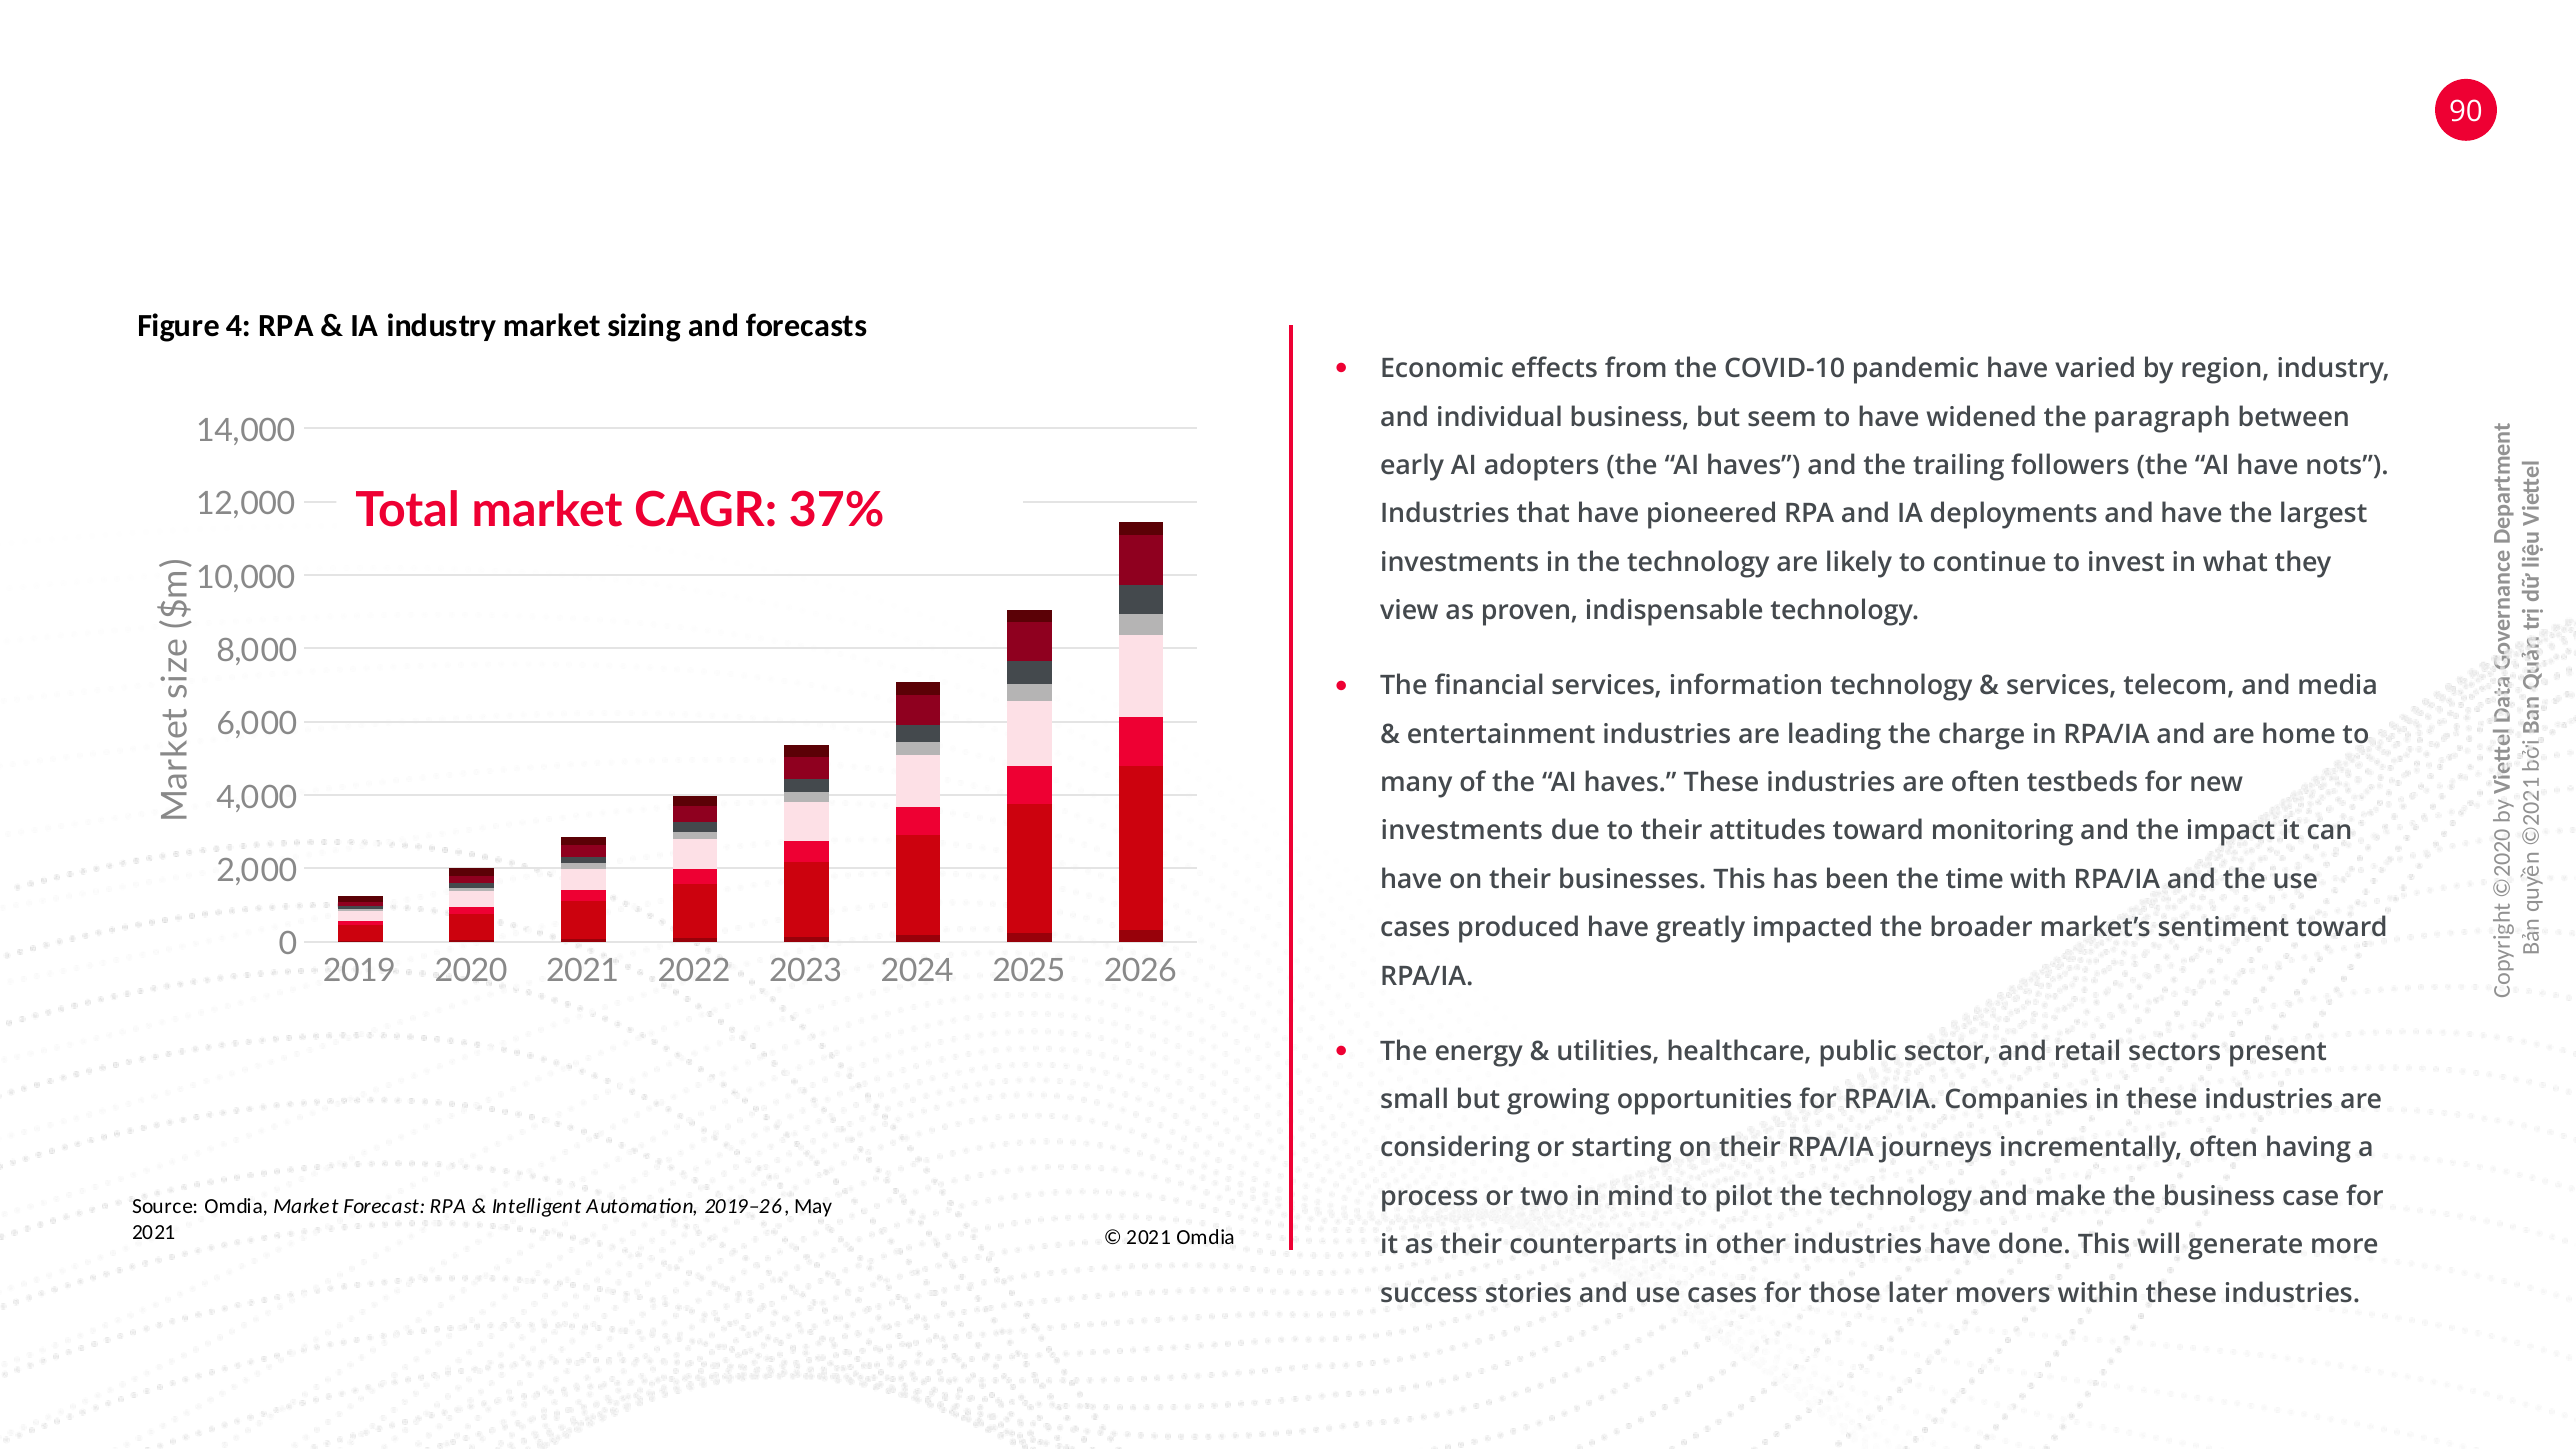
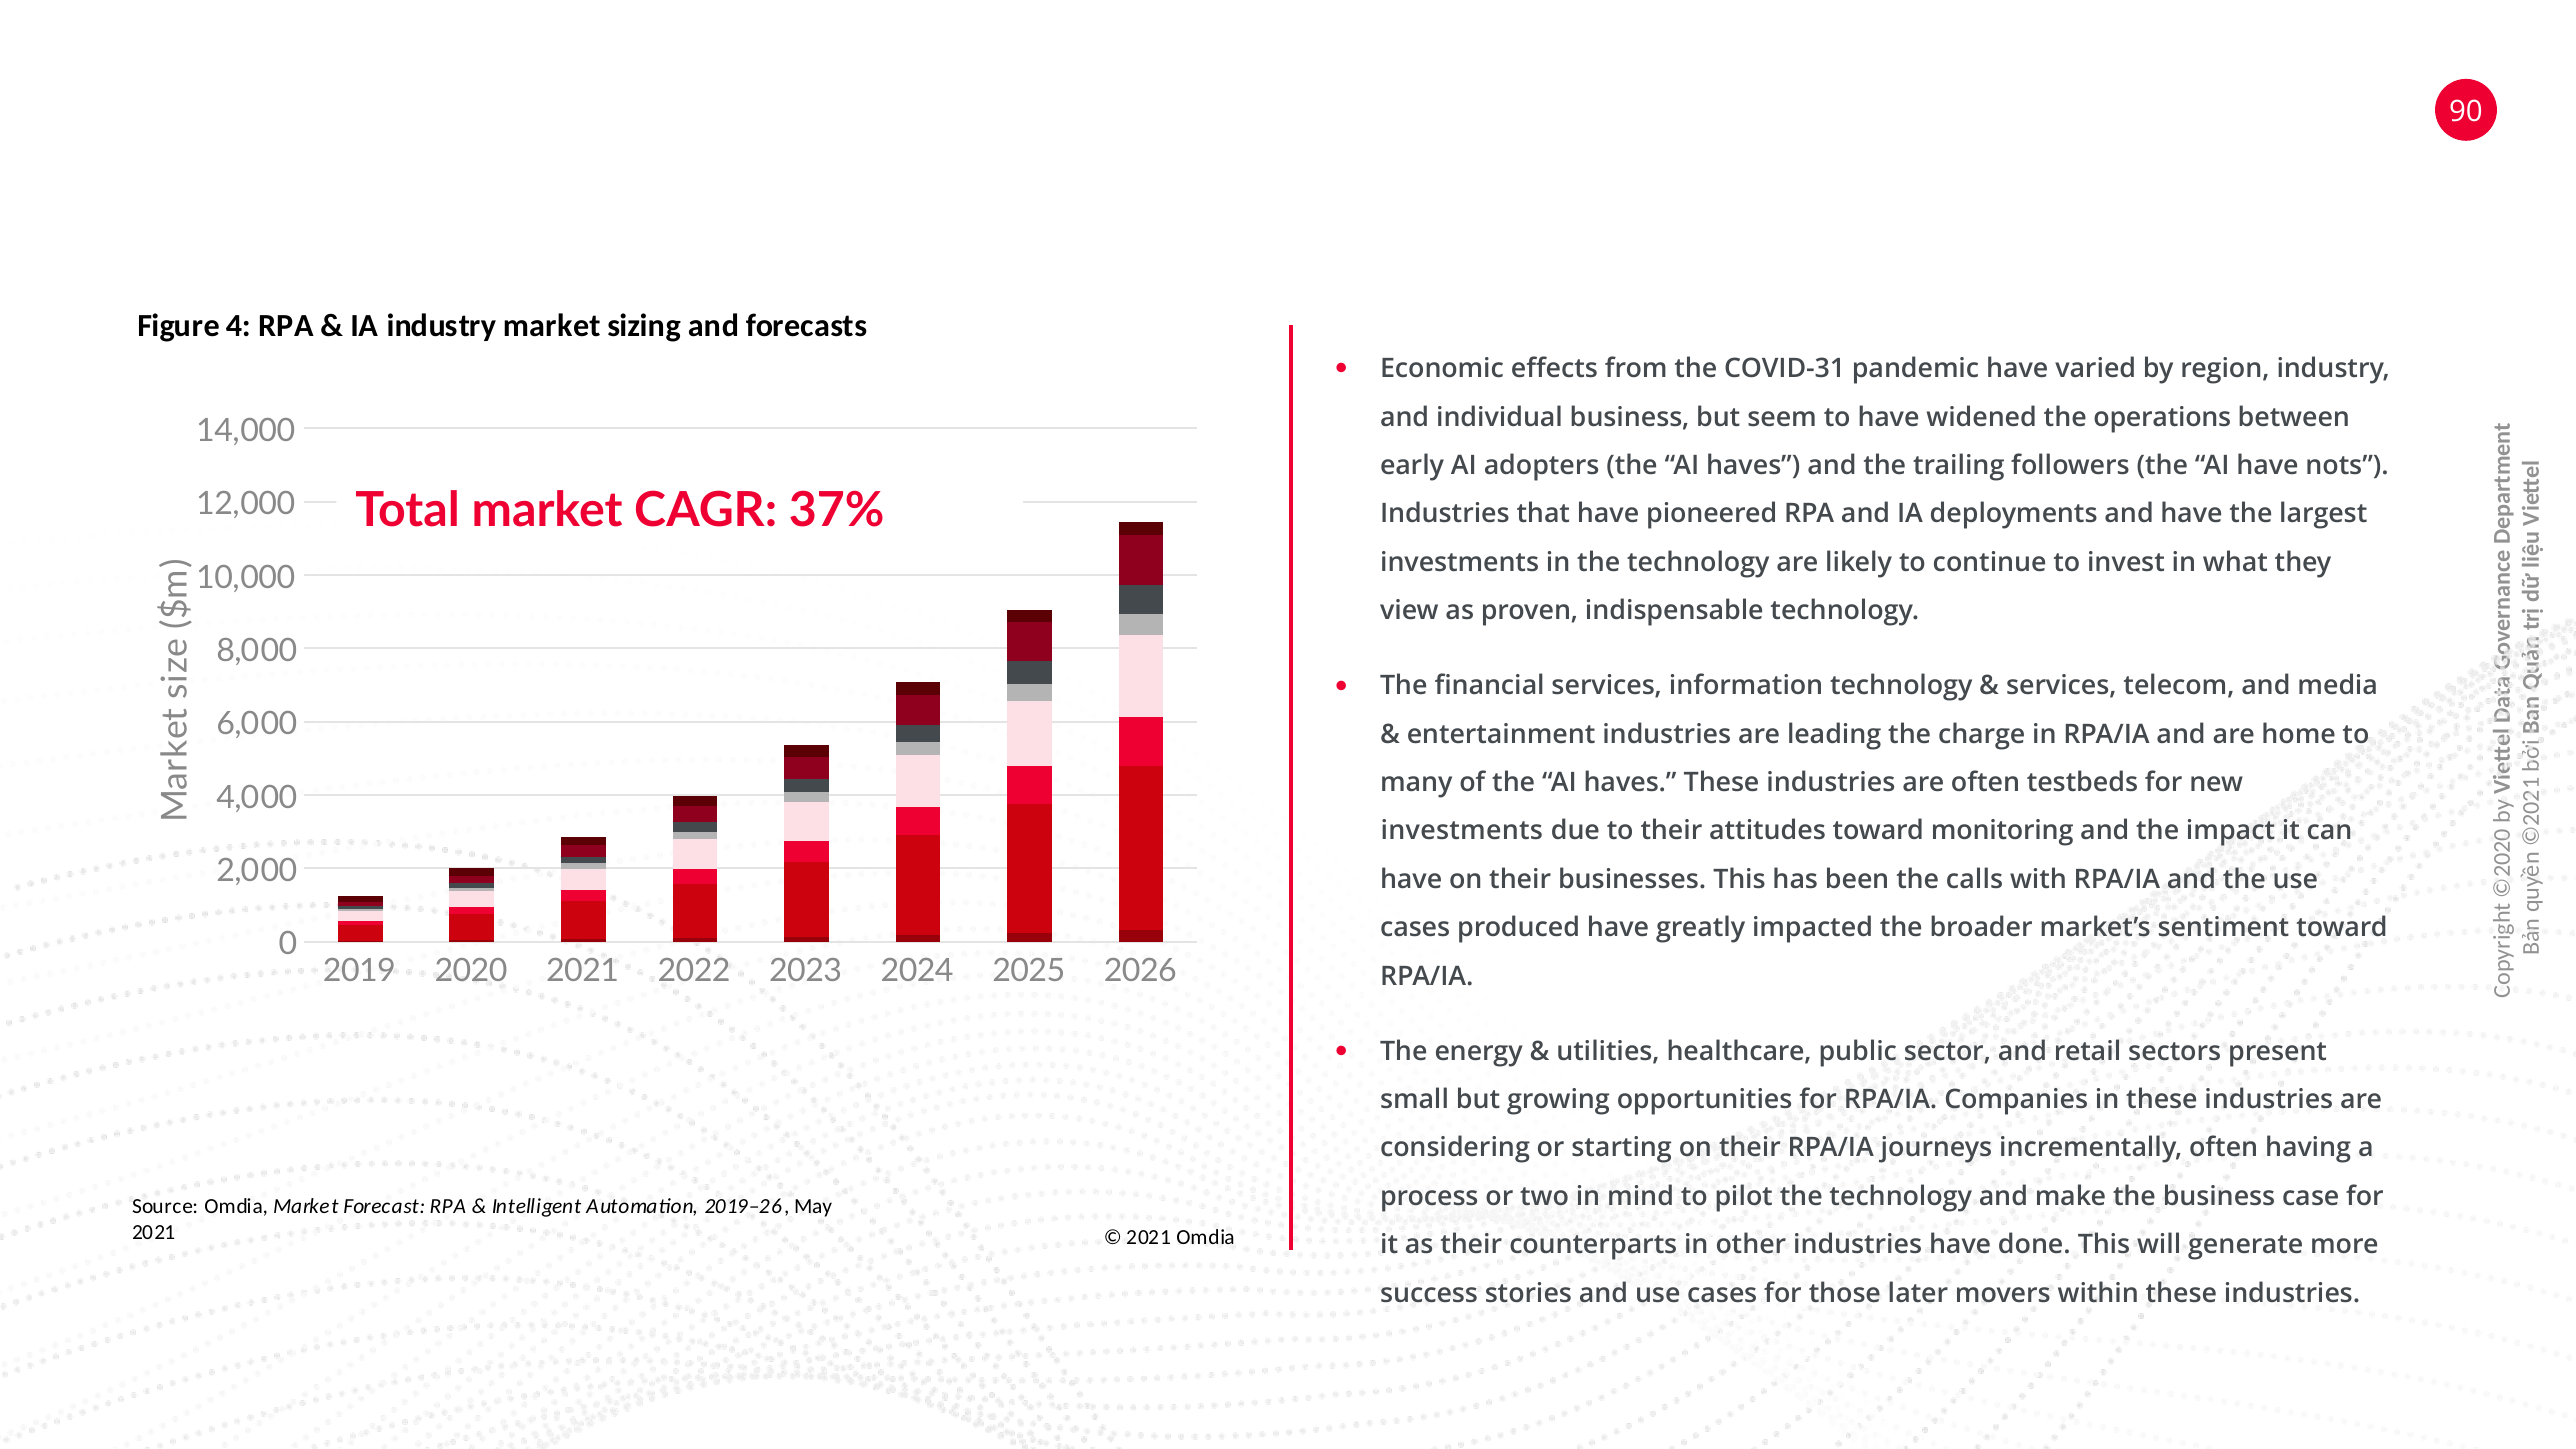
COVID-10: COVID-10 -> COVID-31
paragraph: paragraph -> operations
time: time -> calls
